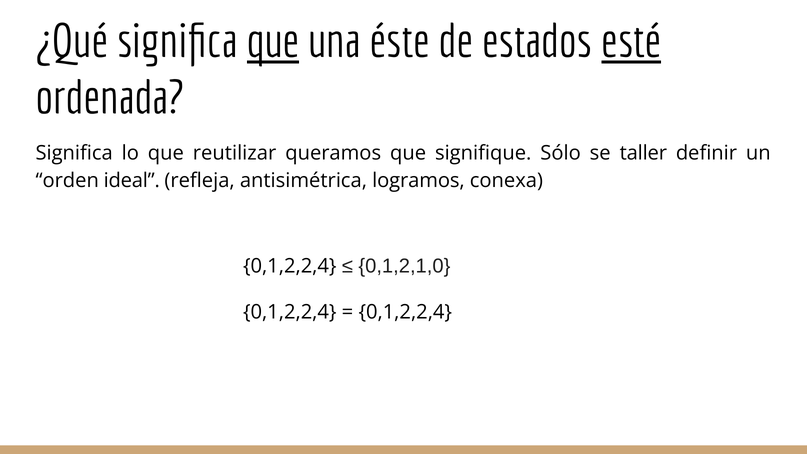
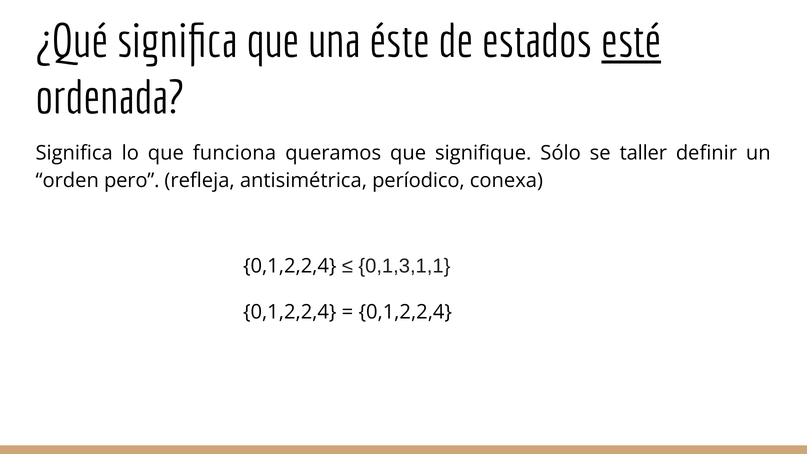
que at (273, 42) underline: present -> none
reutilizar: reutilizar -> funciona
ideal: ideal -> pero
logramos: logramos -> períodico
0,1,2,1,0: 0,1,2,1,0 -> 0,1,3,1,1
